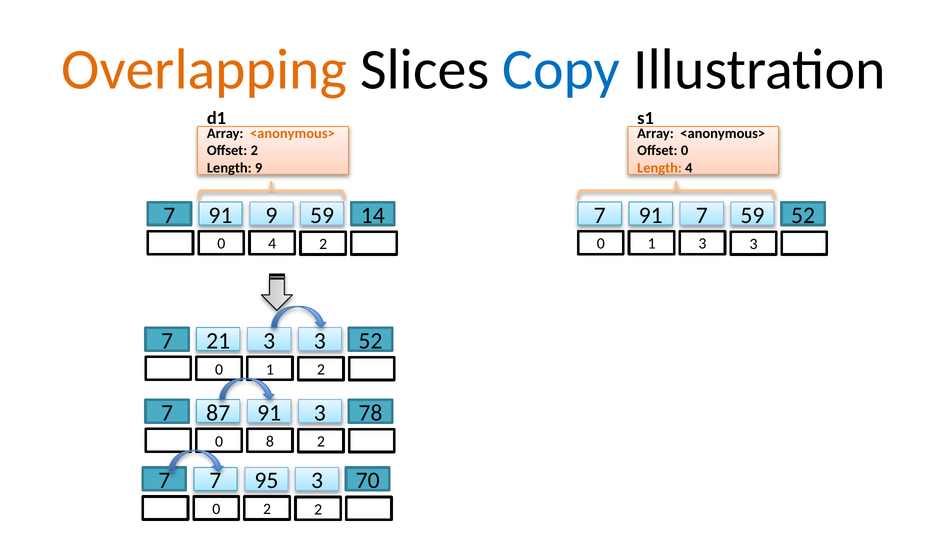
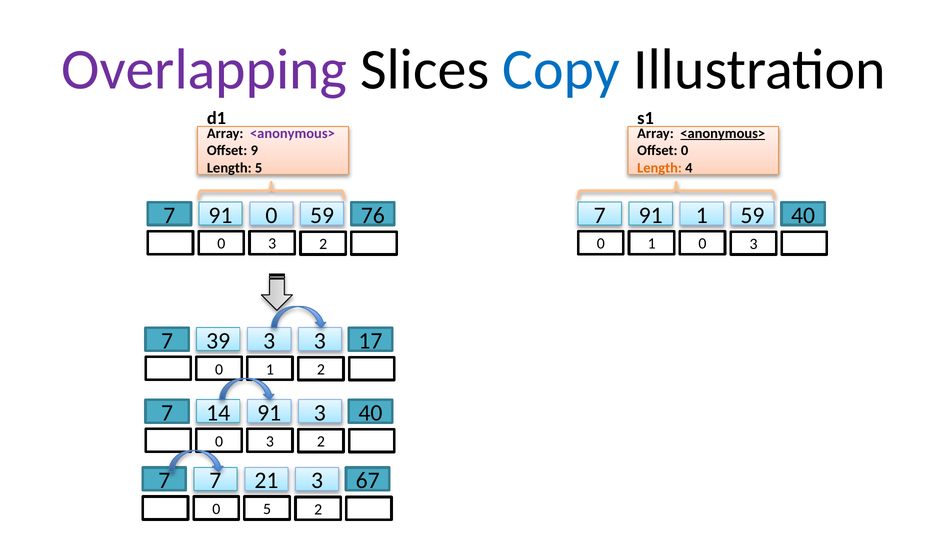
Overlapping colour: orange -> purple
<anonymous> at (292, 133) colour: orange -> purple
<anonymous> at (723, 133) underline: none -> present
Offset 2: 2 -> 9
Length 9: 9 -> 5
91 9: 9 -> 0
14: 14 -> 76
91 7: 7 -> 1
59 52: 52 -> 40
4 at (272, 244): 4 -> 3
1 3: 3 -> 0
21: 21 -> 39
52 at (370, 341): 52 -> 17
87: 87 -> 14
3 78: 78 -> 40
8 at (270, 442): 8 -> 3
95: 95 -> 21
70: 70 -> 67
0 2: 2 -> 5
